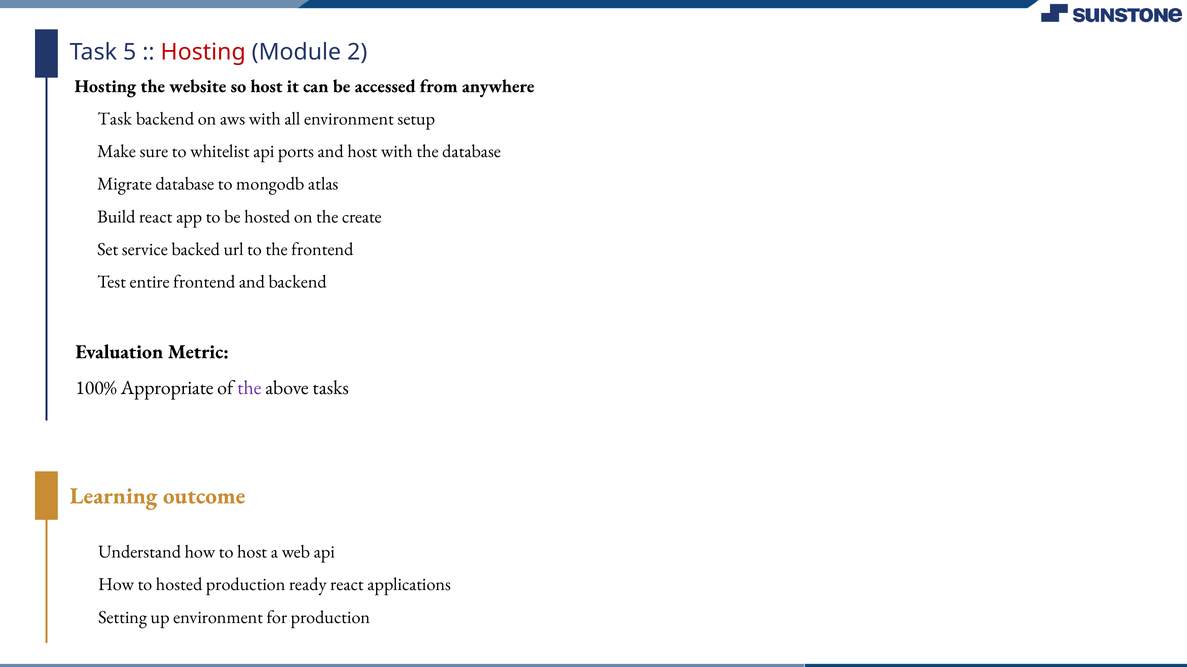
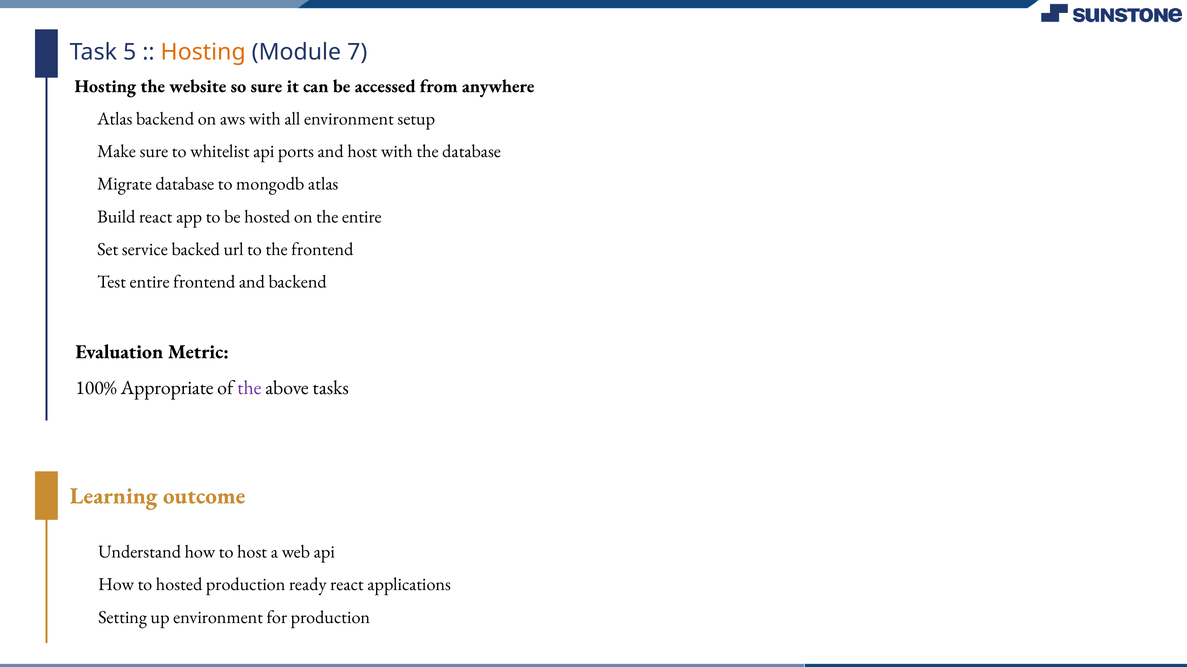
Hosting at (203, 52) colour: red -> orange
2: 2 -> 7
so host: host -> sure
Task at (115, 119): Task -> Atlas
the create: create -> entire
